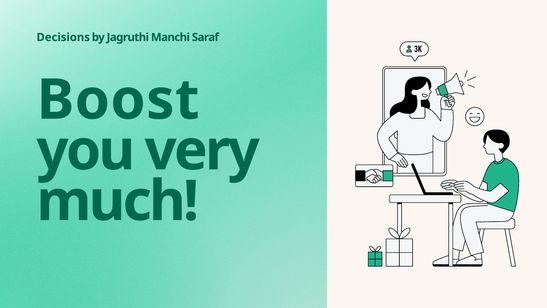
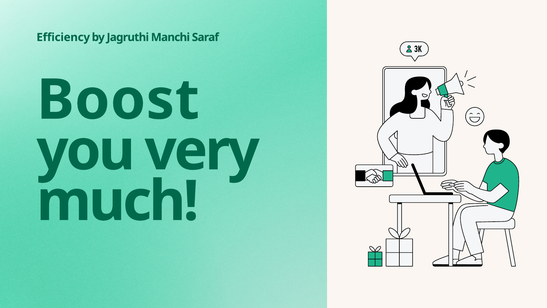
Decisions: Decisions -> Efficiency
